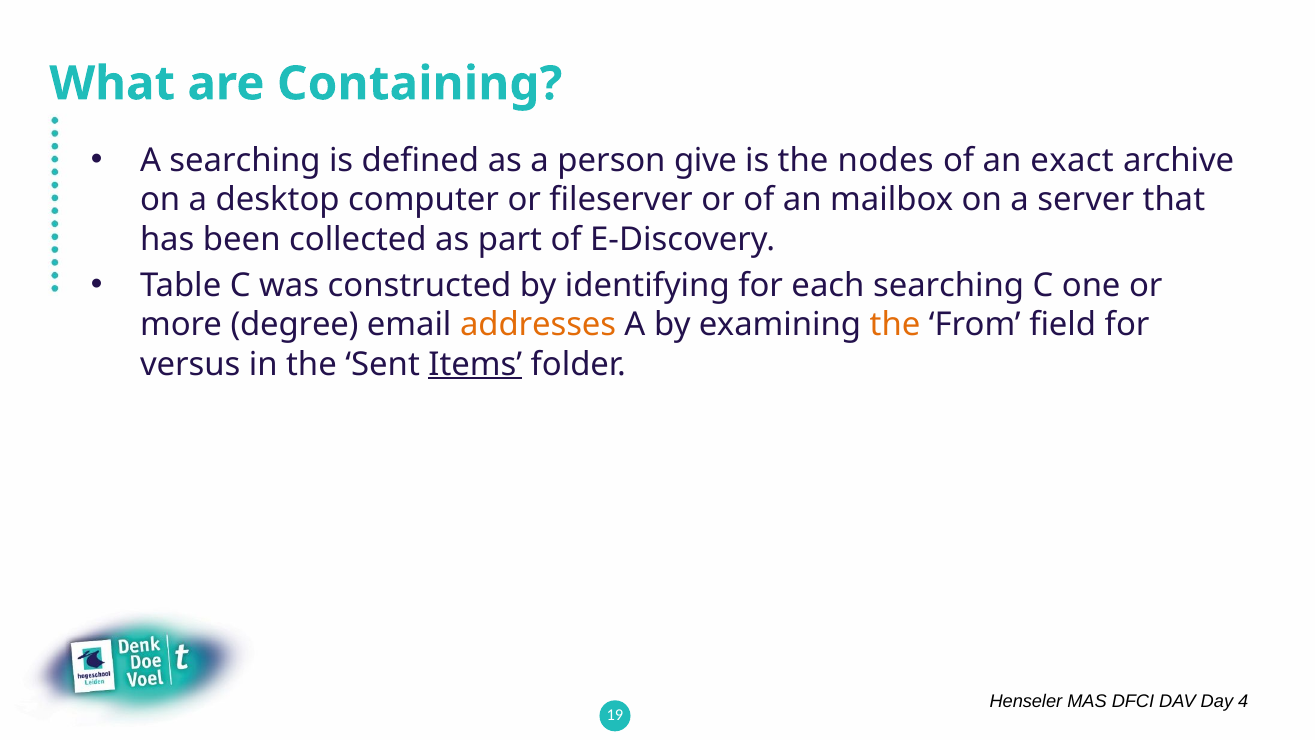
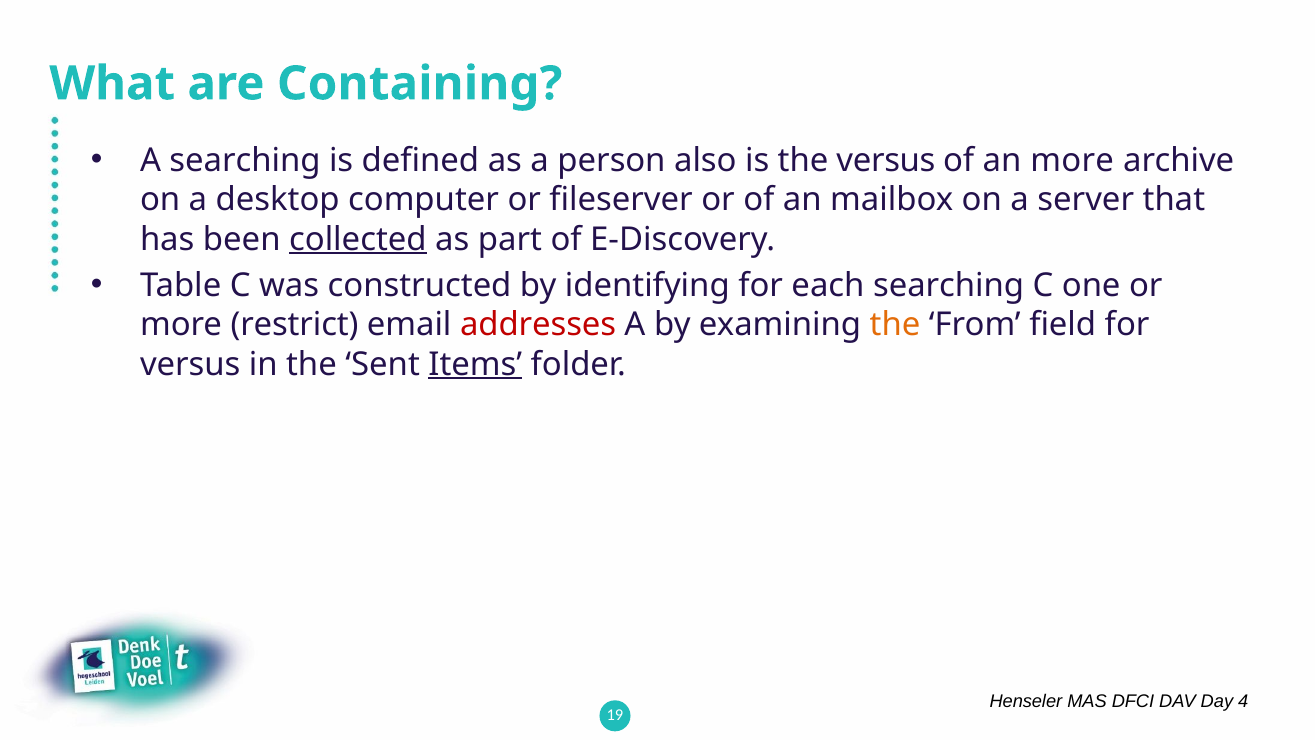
give: give -> also
the nodes: nodes -> versus
an exact: exact -> more
collected underline: none -> present
degree: degree -> restrict
addresses colour: orange -> red
